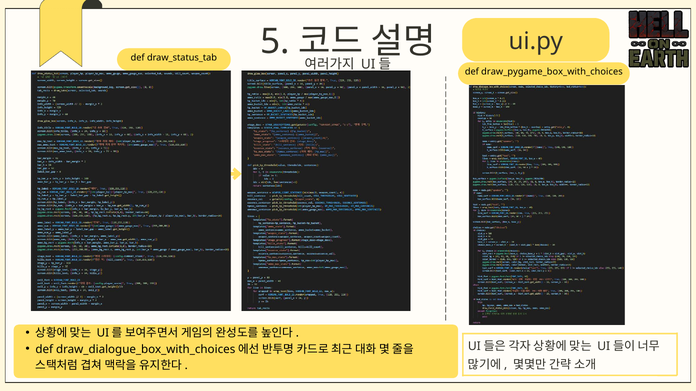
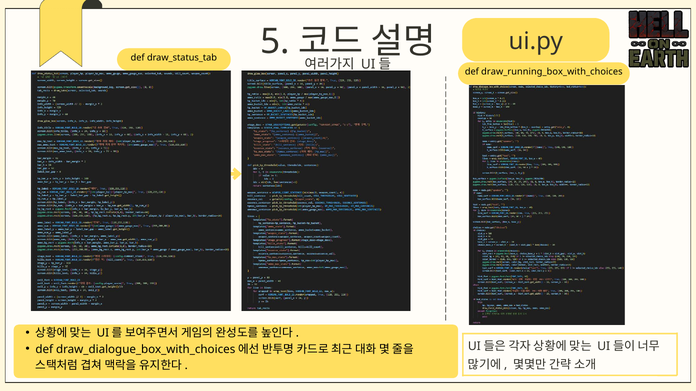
draw_pygame_box_with_choices: draw_pygame_box_with_choices -> draw_running_box_with_choices
